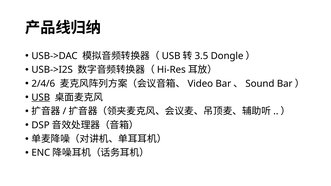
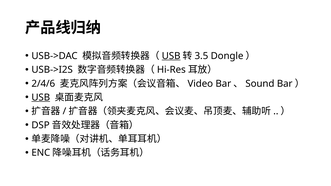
USB at (171, 56) underline: none -> present
